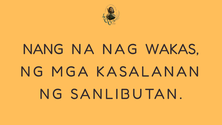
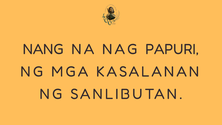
WAKAS: WAKAS -> PAPURI
